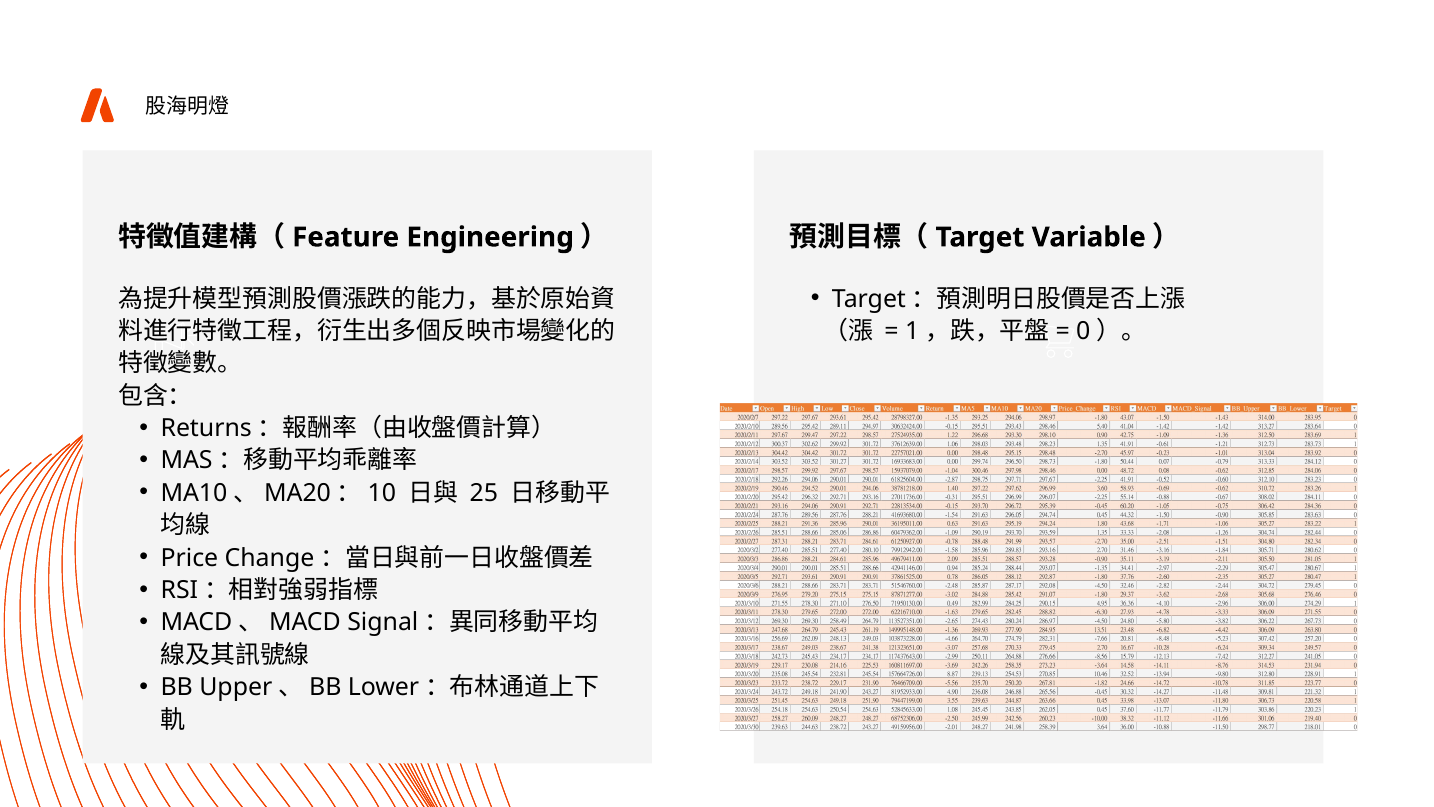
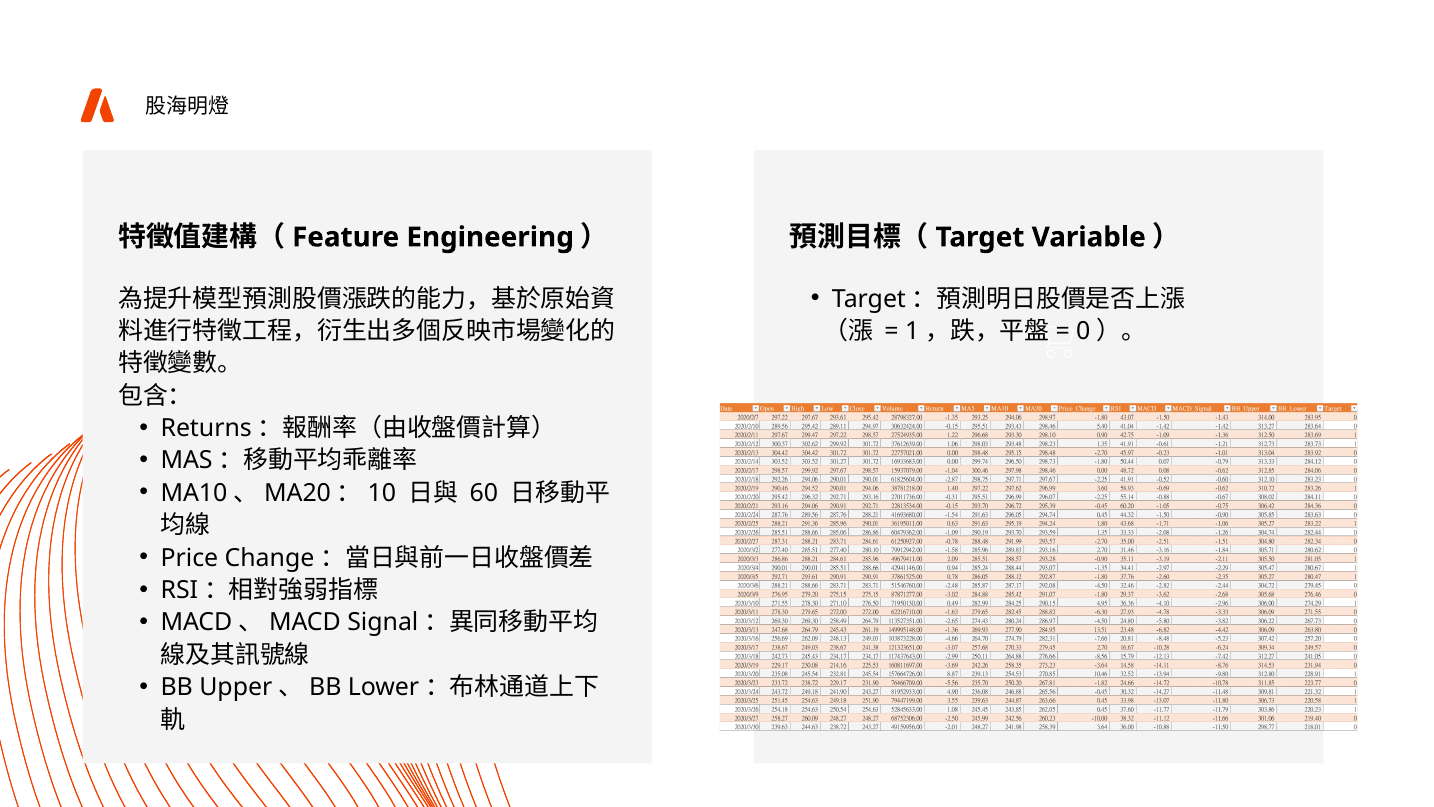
25: 25 -> 60
